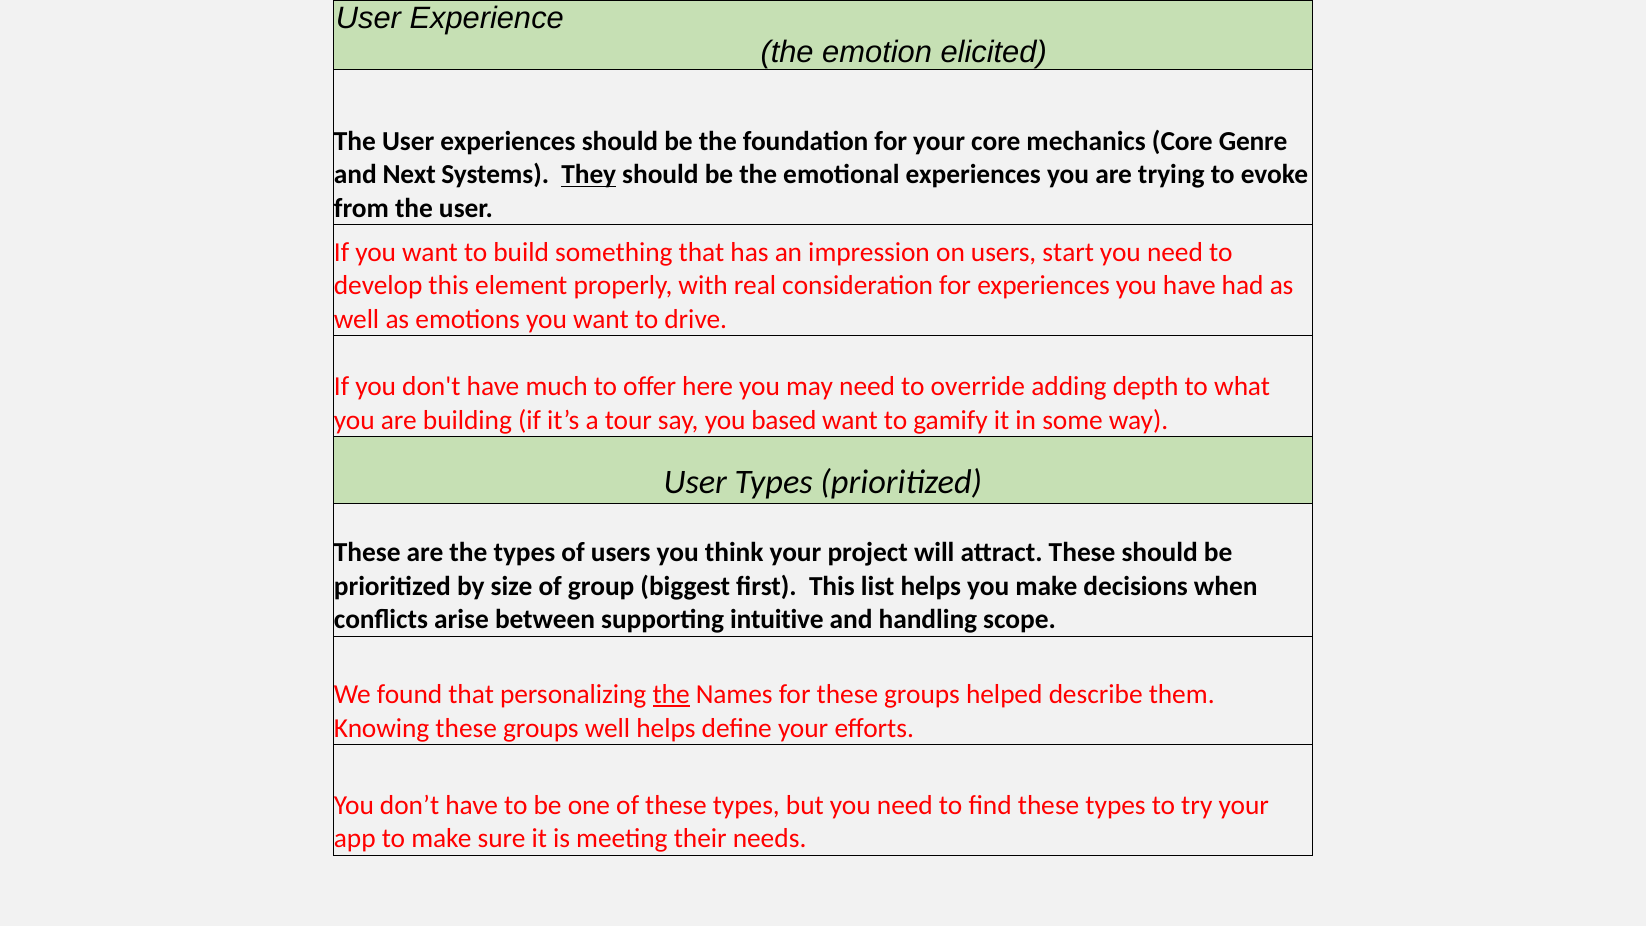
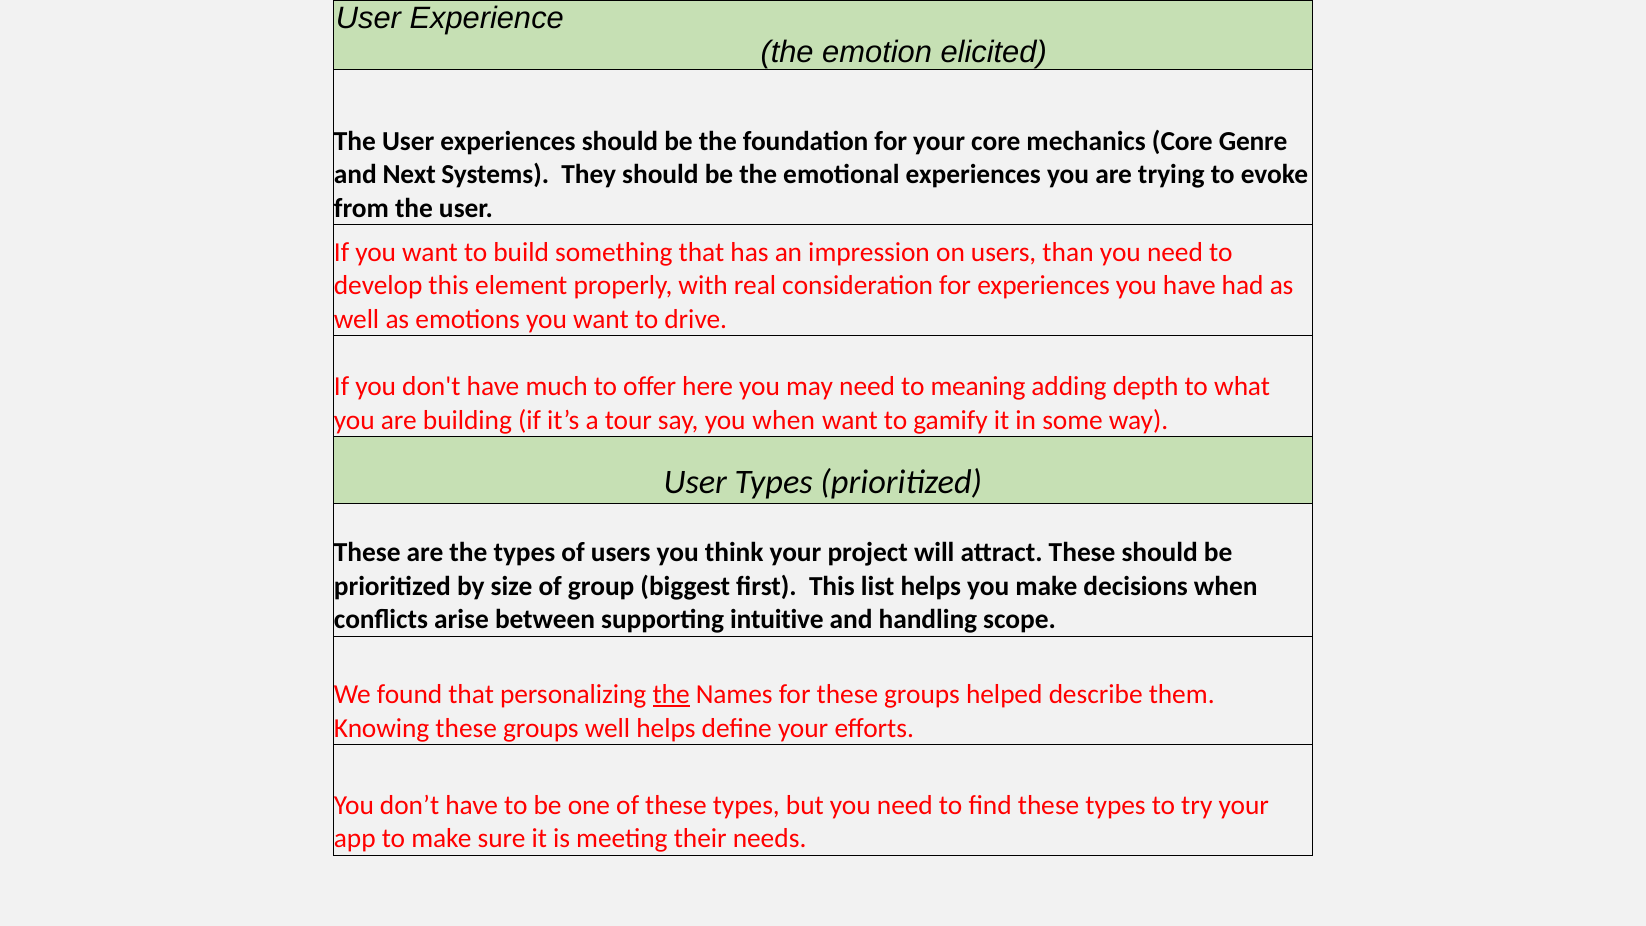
They underline: present -> none
start: start -> than
override: override -> meaning
you based: based -> when
